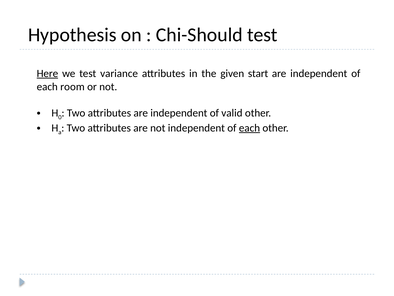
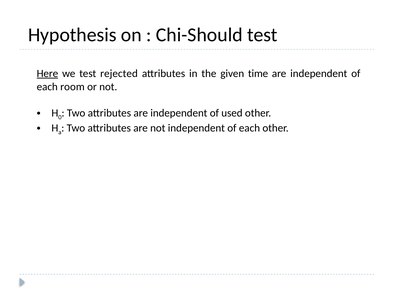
variance: variance -> rejected
start: start -> time
valid: valid -> used
each at (249, 128) underline: present -> none
